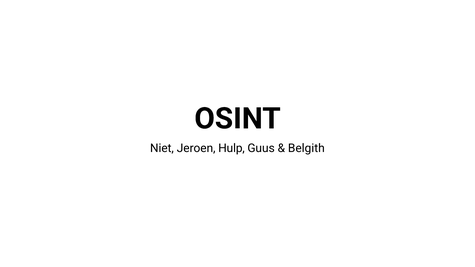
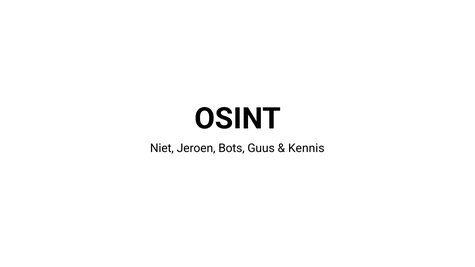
Hulp: Hulp -> Bots
Belgith: Belgith -> Kennis
